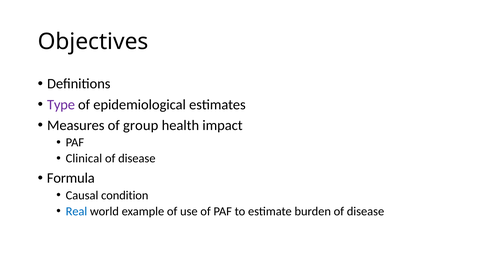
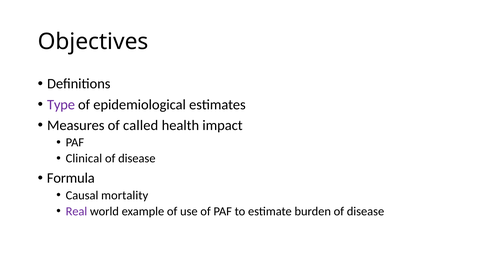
group: group -> called
condition: condition -> mortality
Real colour: blue -> purple
